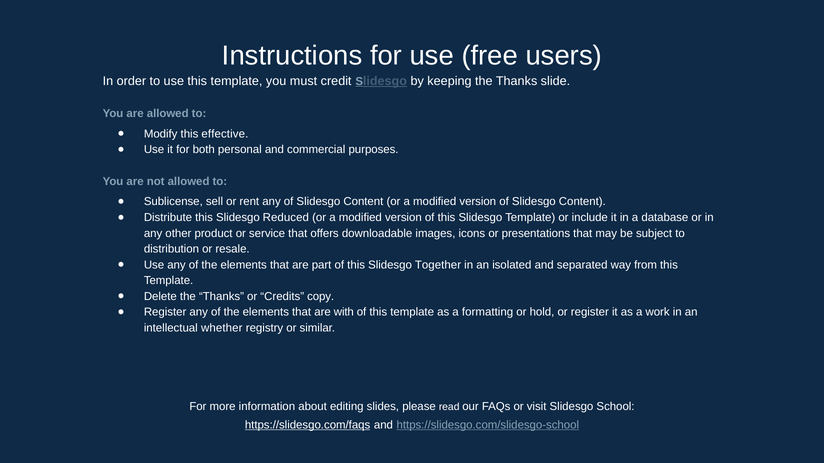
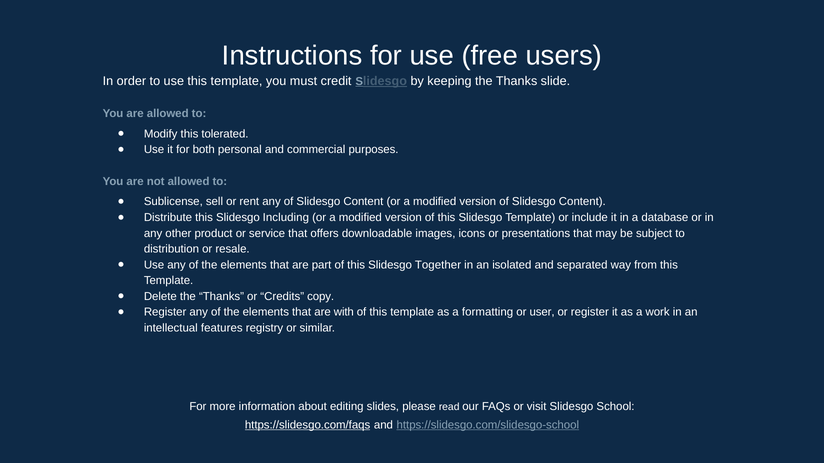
effective: effective -> tolerated
Reduced: Reduced -> Including
hold: hold -> user
whether: whether -> features
